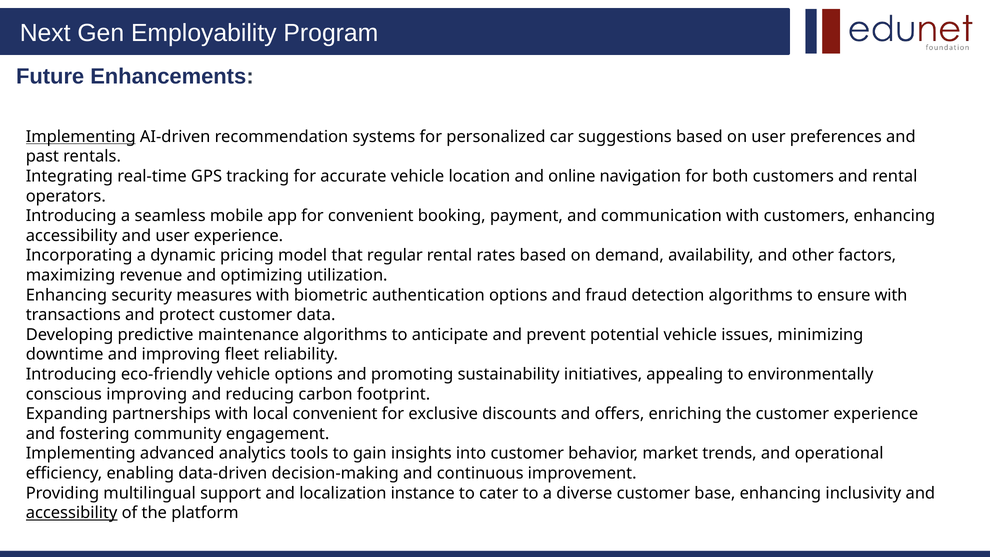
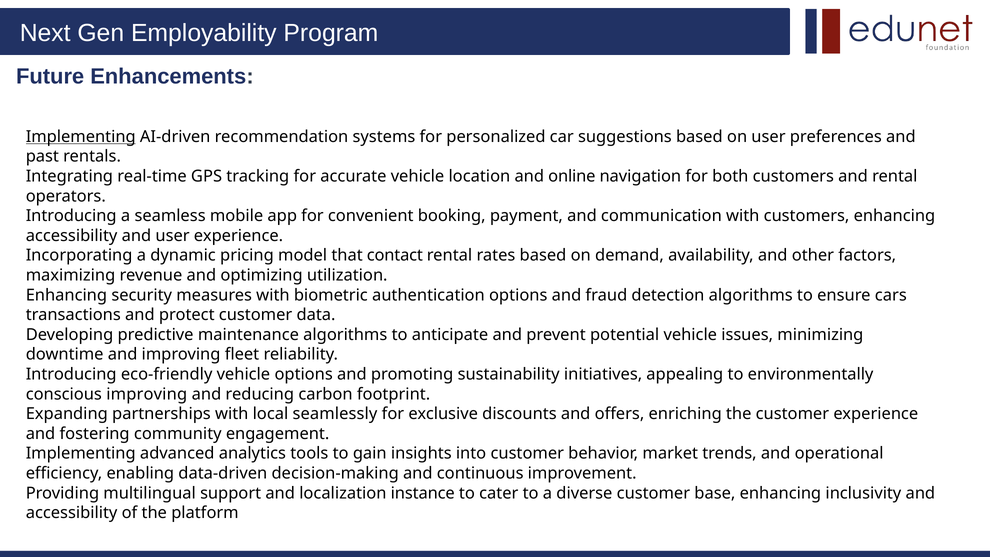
regular: regular -> contact
ensure with: with -> cars
local convenient: convenient -> seamlessly
accessibility at (72, 513) underline: present -> none
